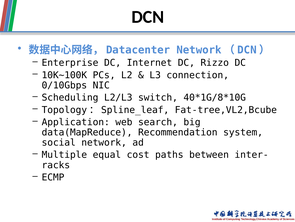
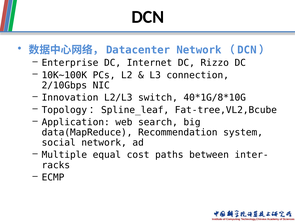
0/10Gbps: 0/10Gbps -> 2/10Gbps
Scheduling: Scheduling -> Innovation
